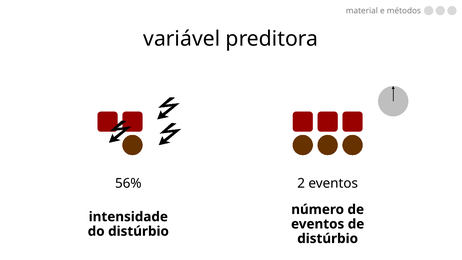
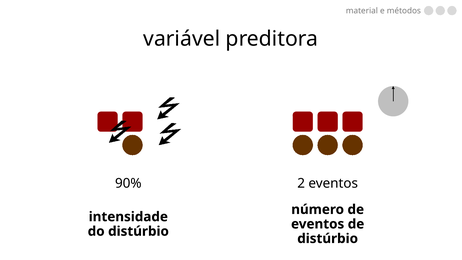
56%: 56% -> 90%
